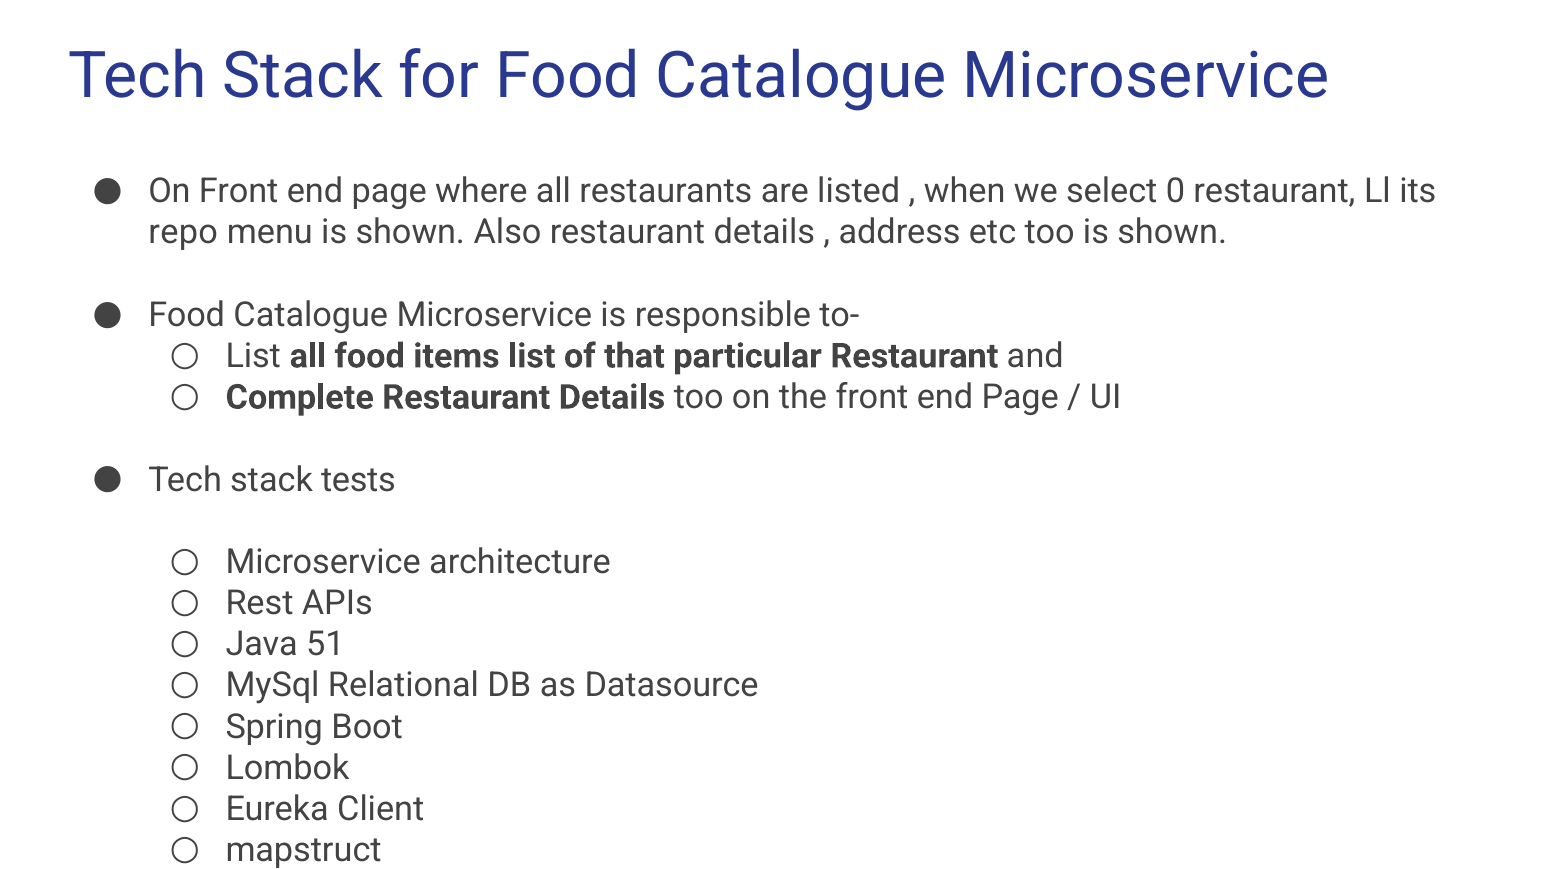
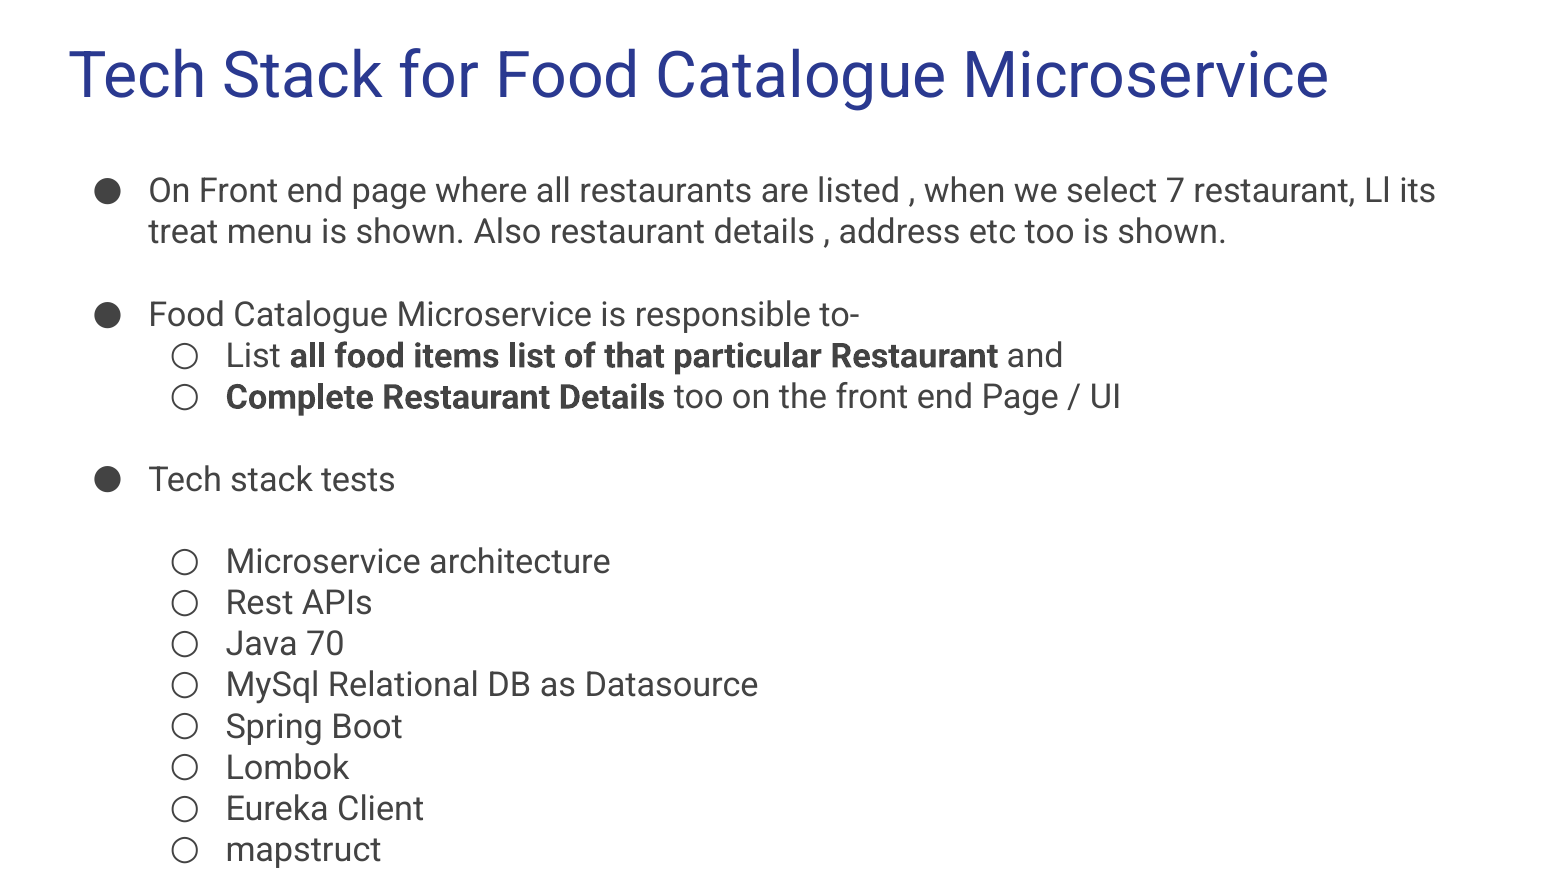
0: 0 -> 7
repo: repo -> treat
51: 51 -> 70
